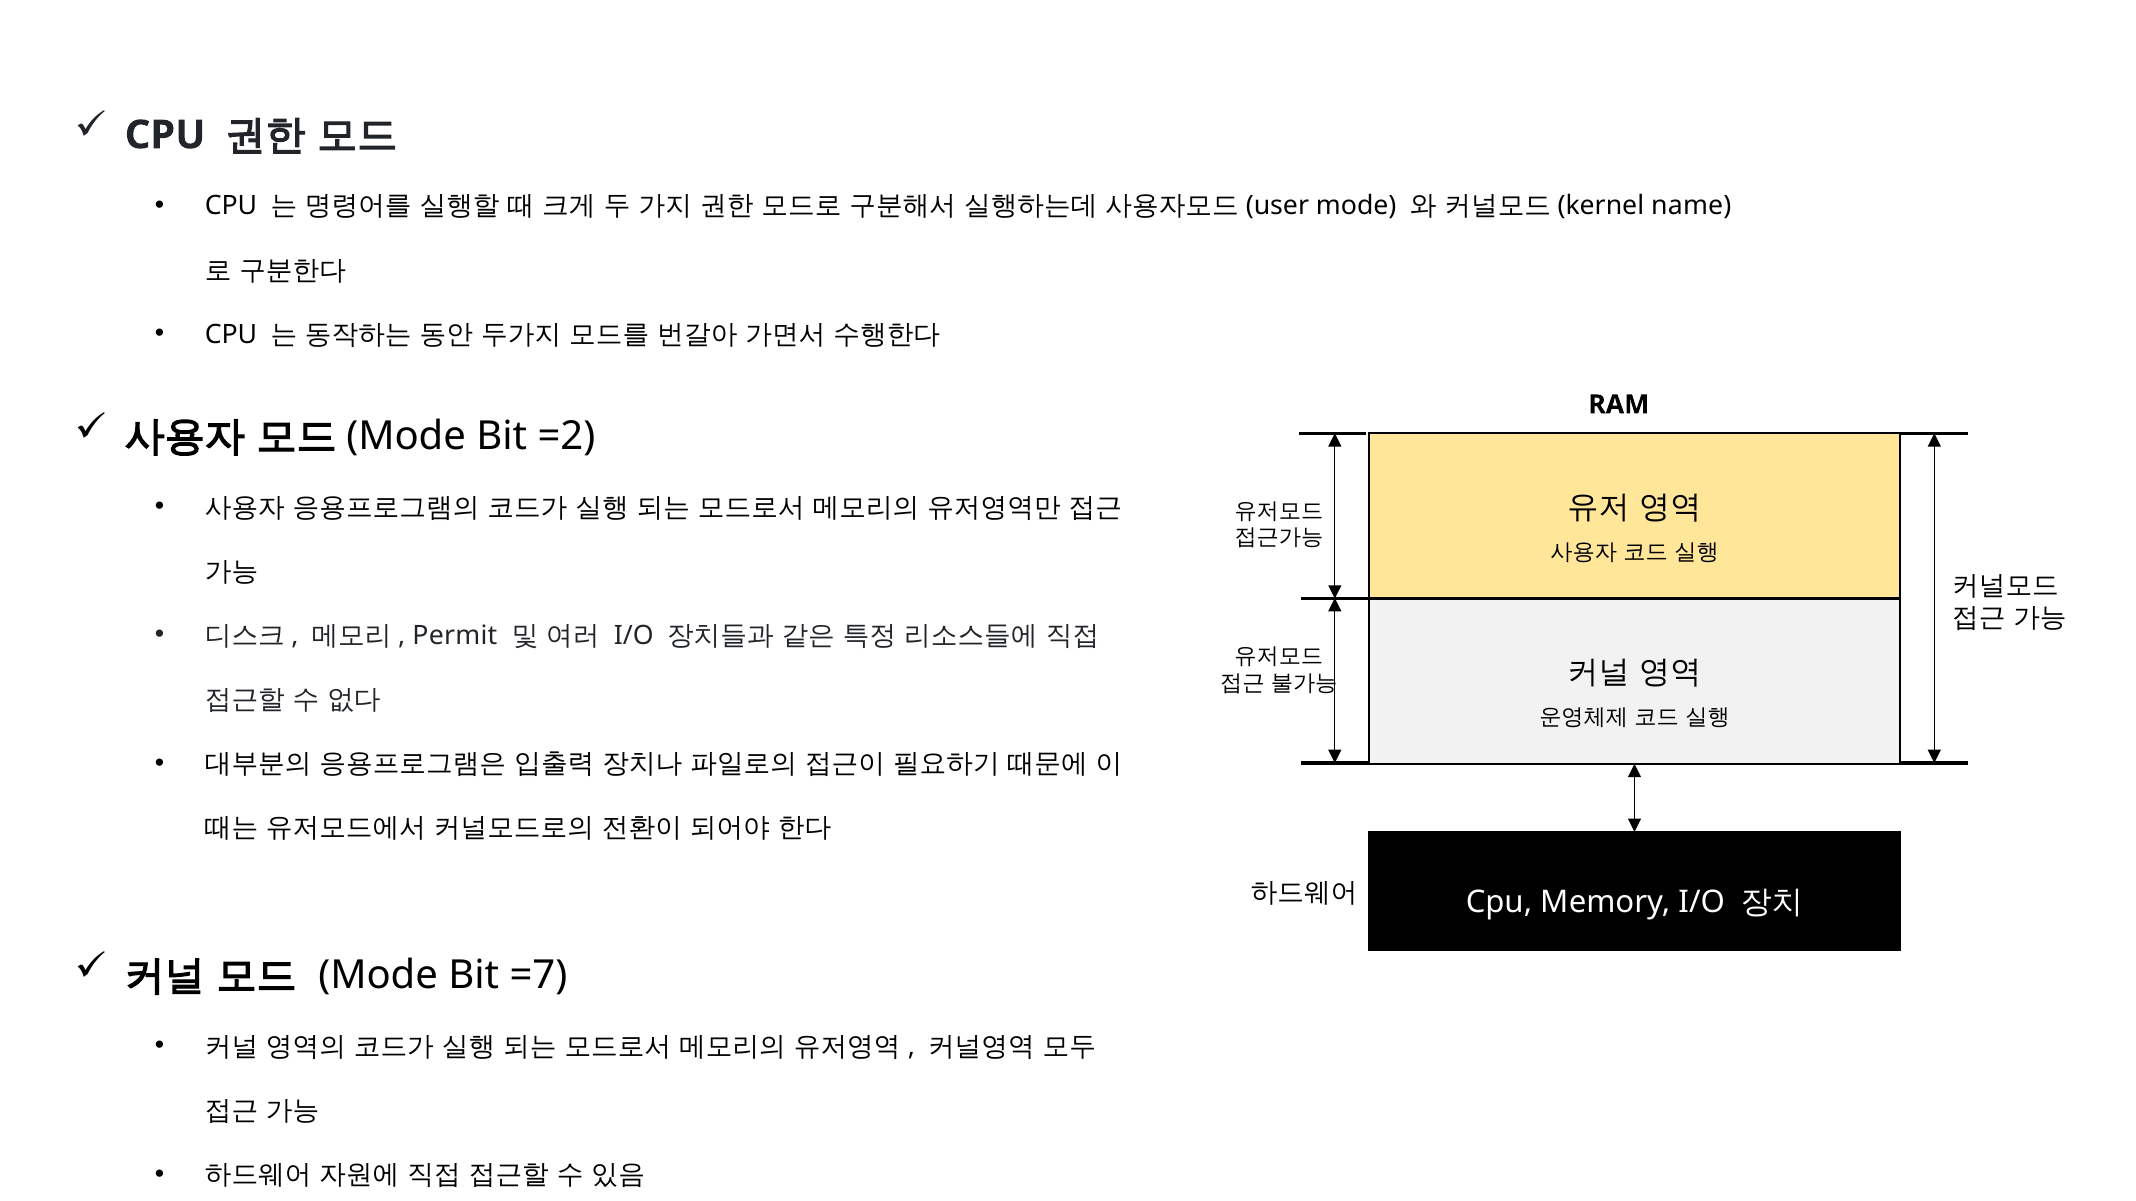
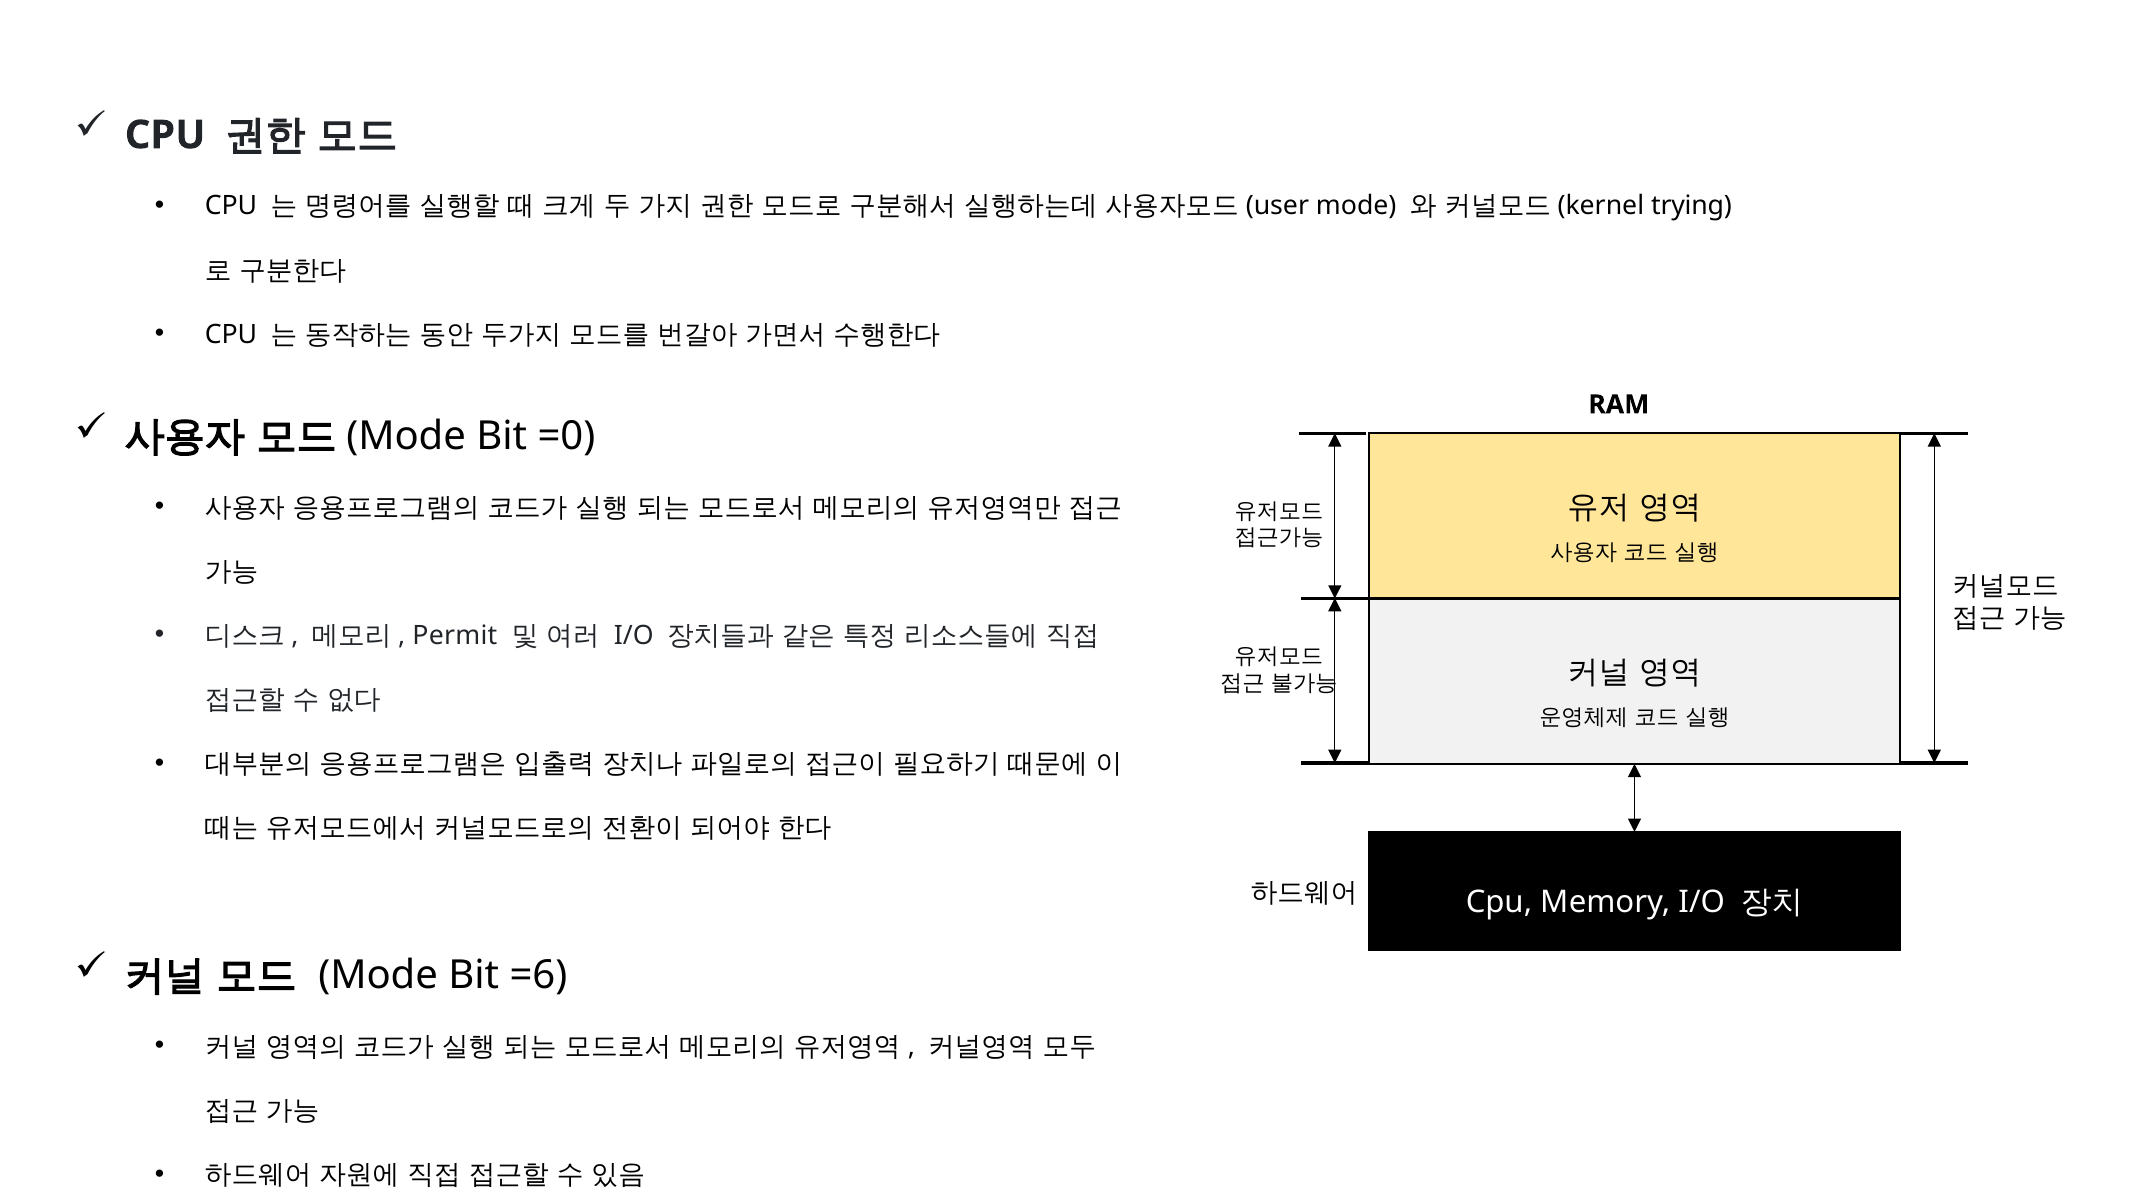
name: name -> trying
=2: =2 -> =0
=7: =7 -> =6
